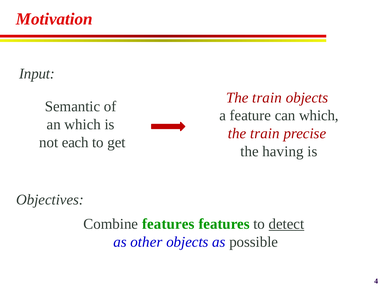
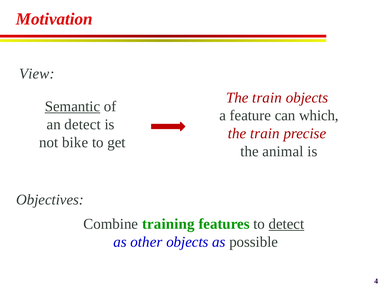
Input: Input -> View
Semantic underline: none -> present
an which: which -> detect
each: each -> bike
having: having -> animal
Combine features: features -> training
